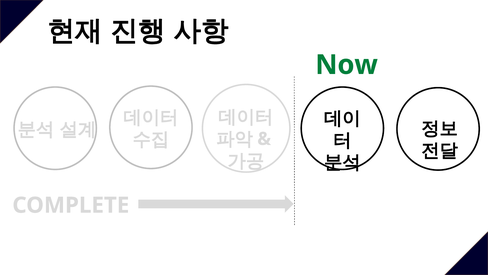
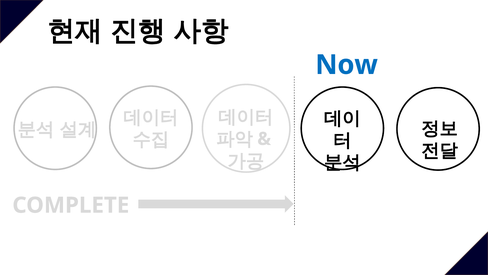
Now colour: green -> blue
